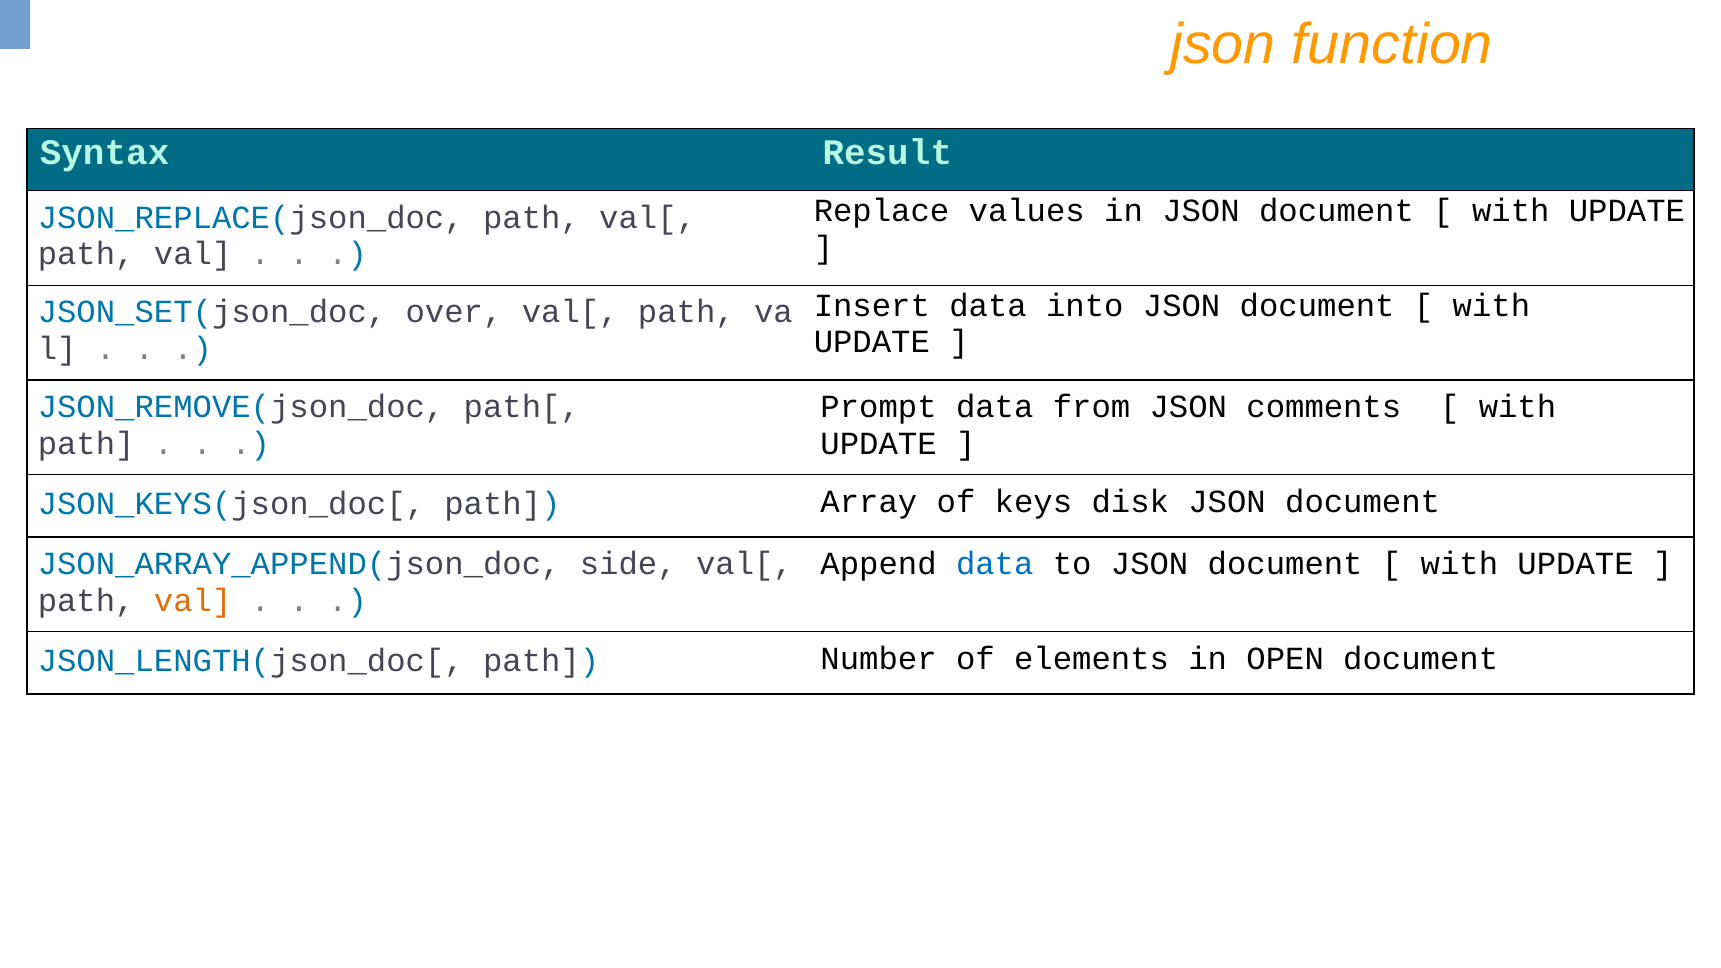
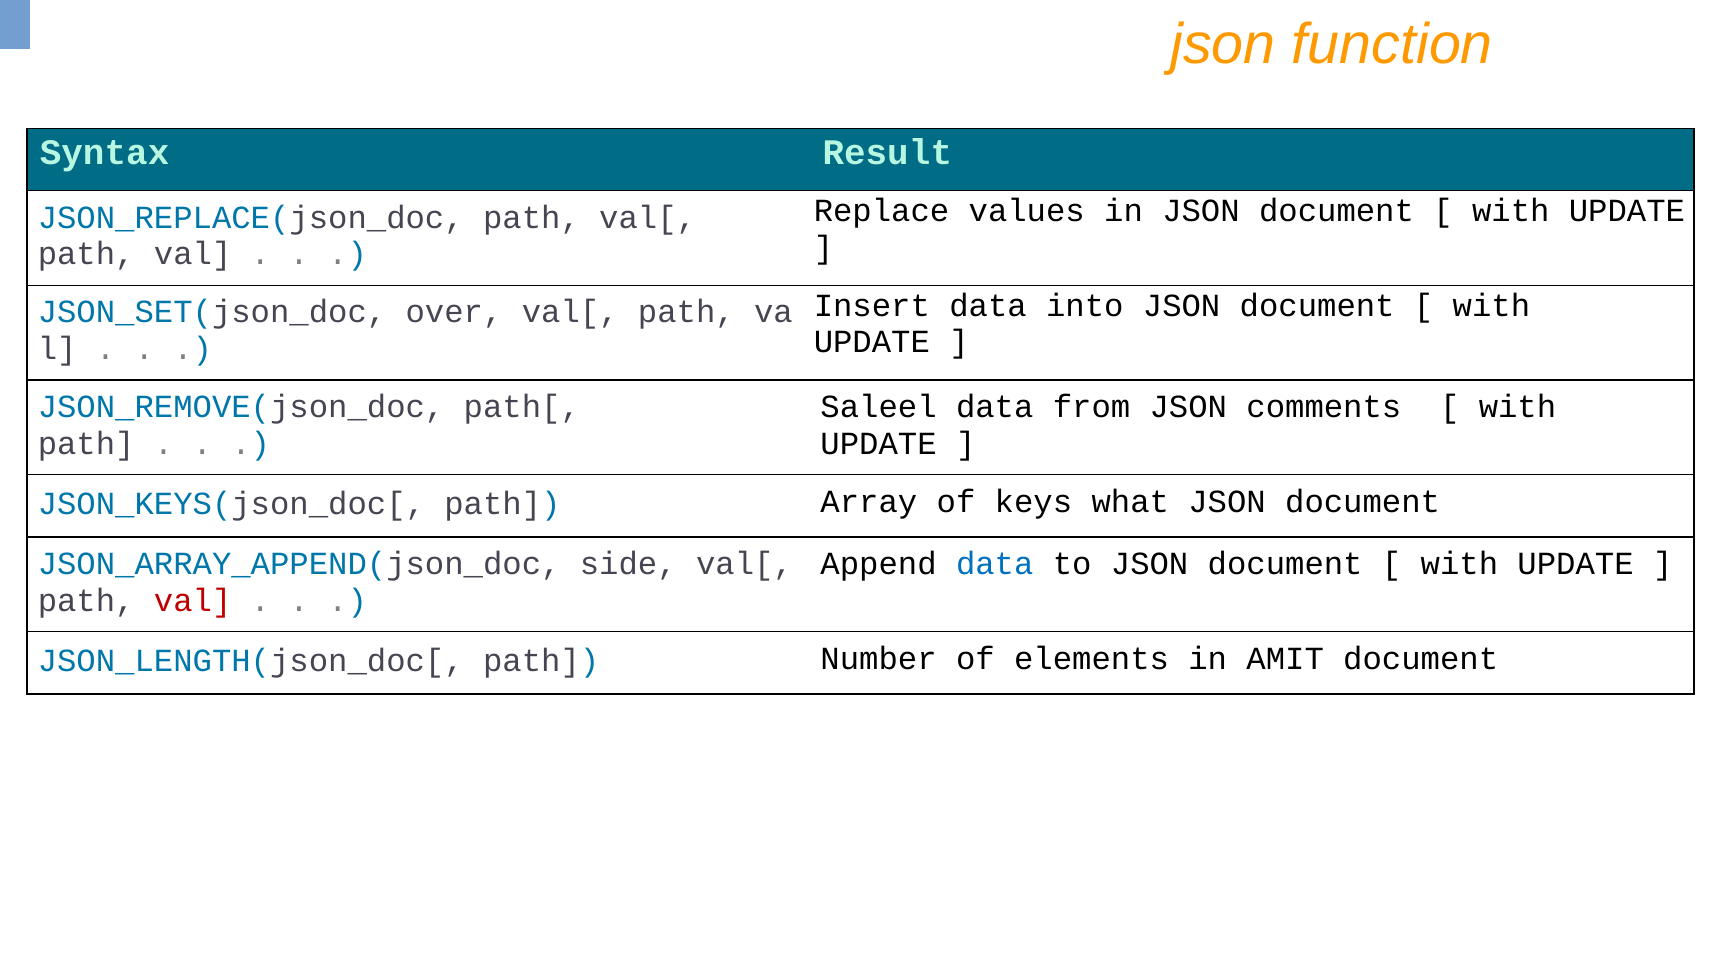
Prompt: Prompt -> Saleel
disk: disk -> what
val at (193, 601) colour: orange -> red
OPEN: OPEN -> AMIT
